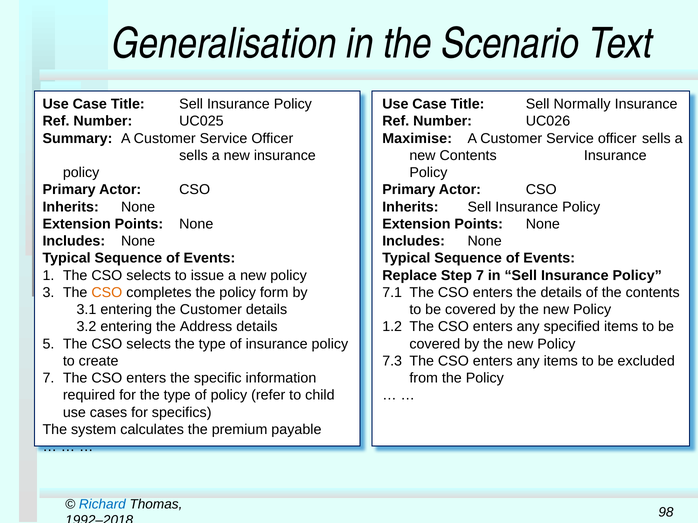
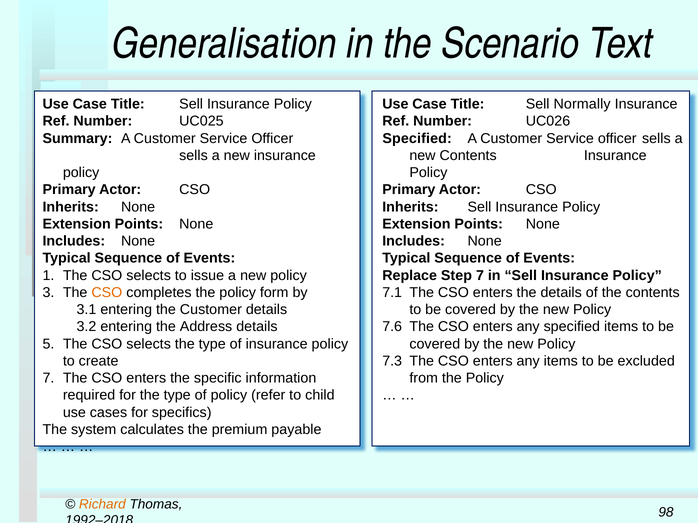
Maximise at (417, 138): Maximise -> Specified
1.2: 1.2 -> 7.6
Richard colour: blue -> orange
